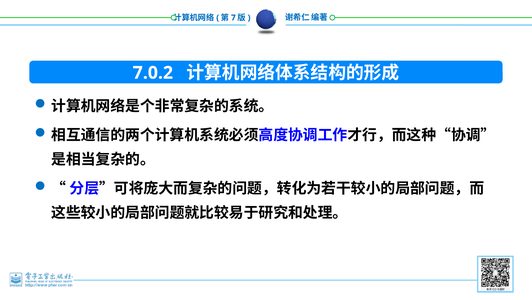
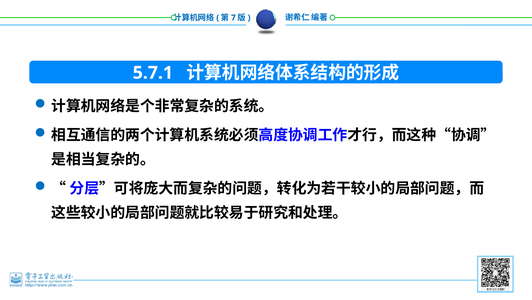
7.0.2: 7.0.2 -> 5.7.1
